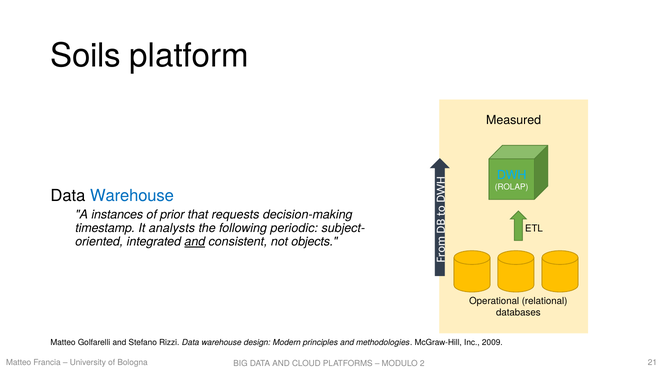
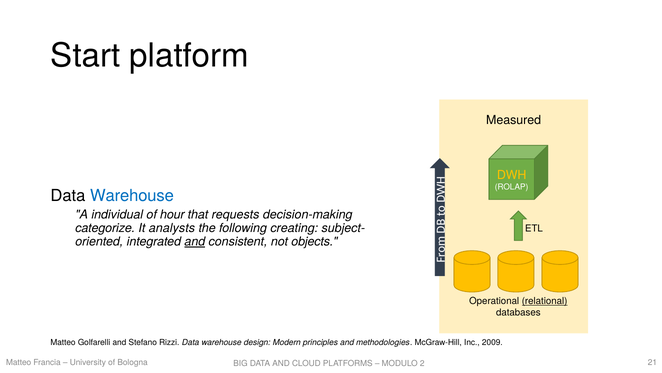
Soils: Soils -> Start
DWH colour: light blue -> yellow
instances: instances -> individual
prior: prior -> hour
timestamp: timestamp -> categorize
periodic: periodic -> creating
relational underline: none -> present
